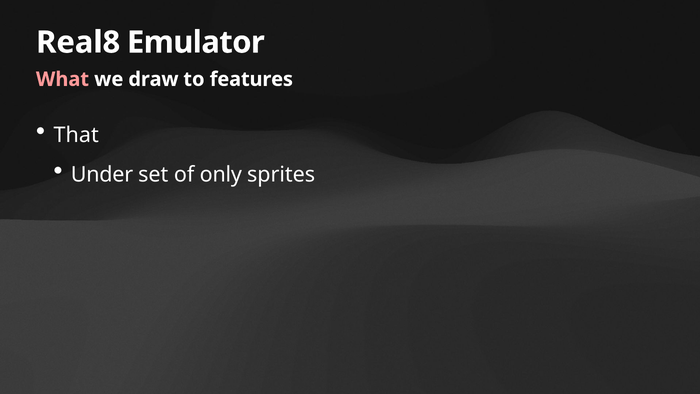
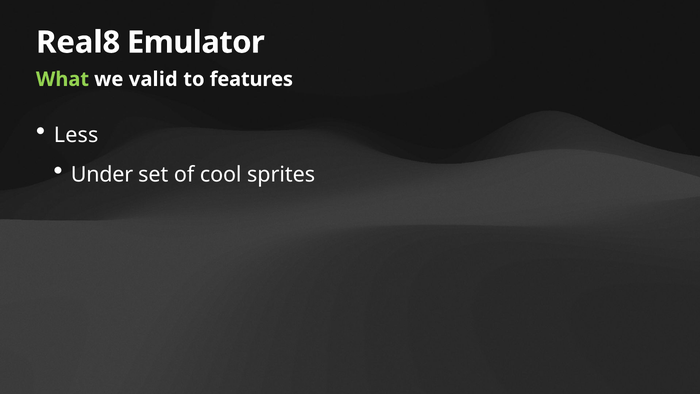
What colour: pink -> light green
draw: draw -> valid
That: That -> Less
only: only -> cool
